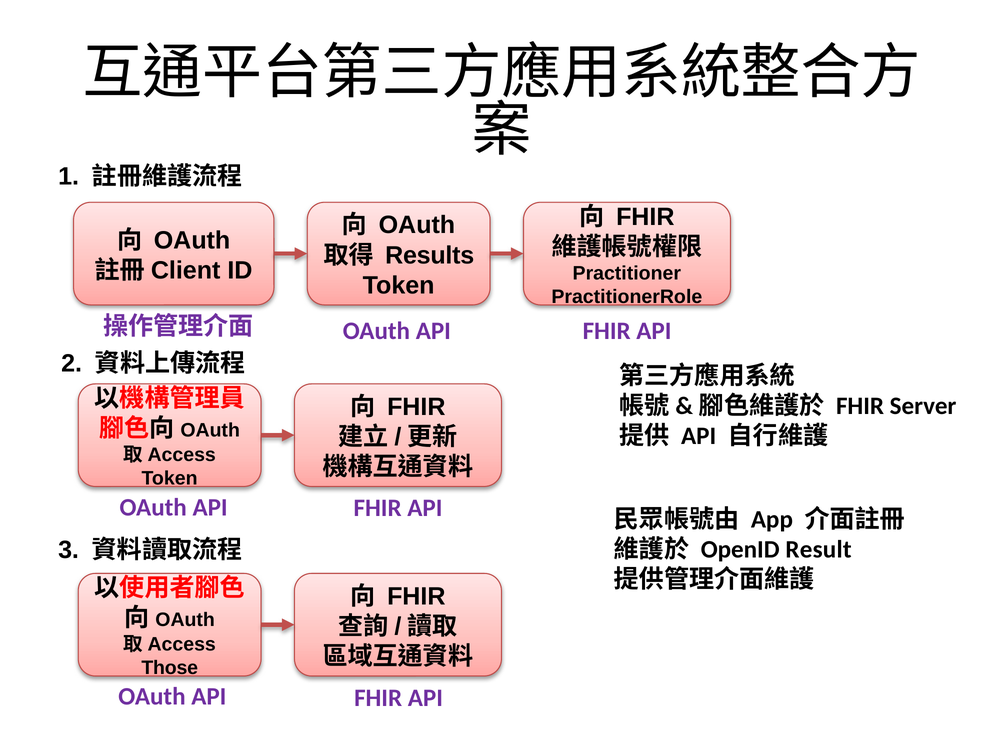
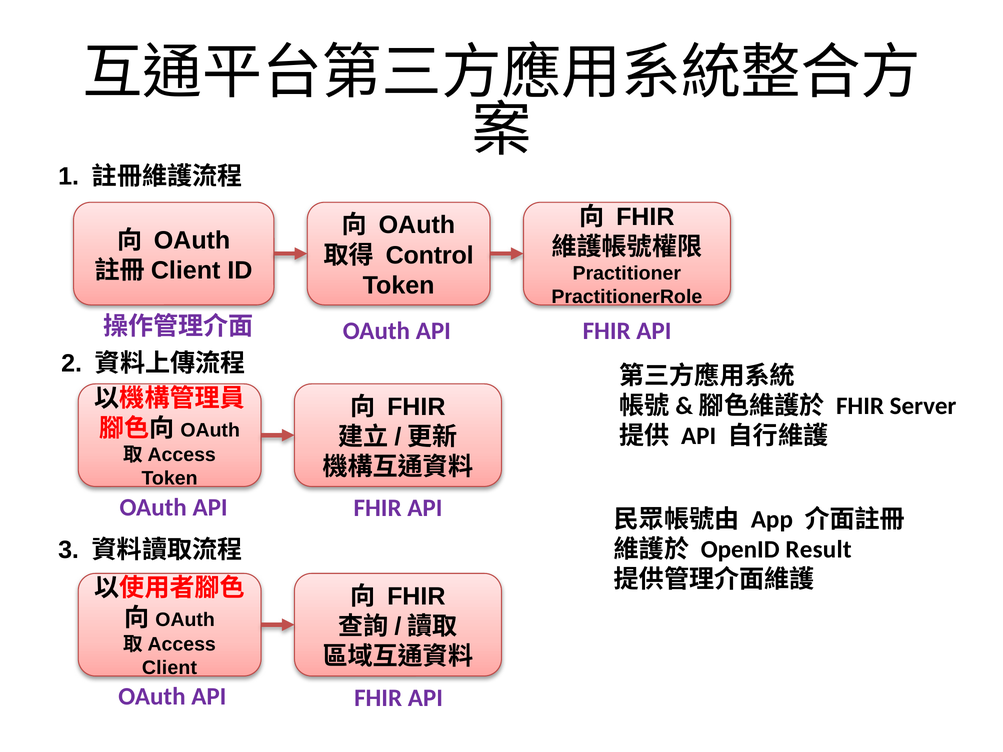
Results: Results -> Control
Those: Those -> Client
